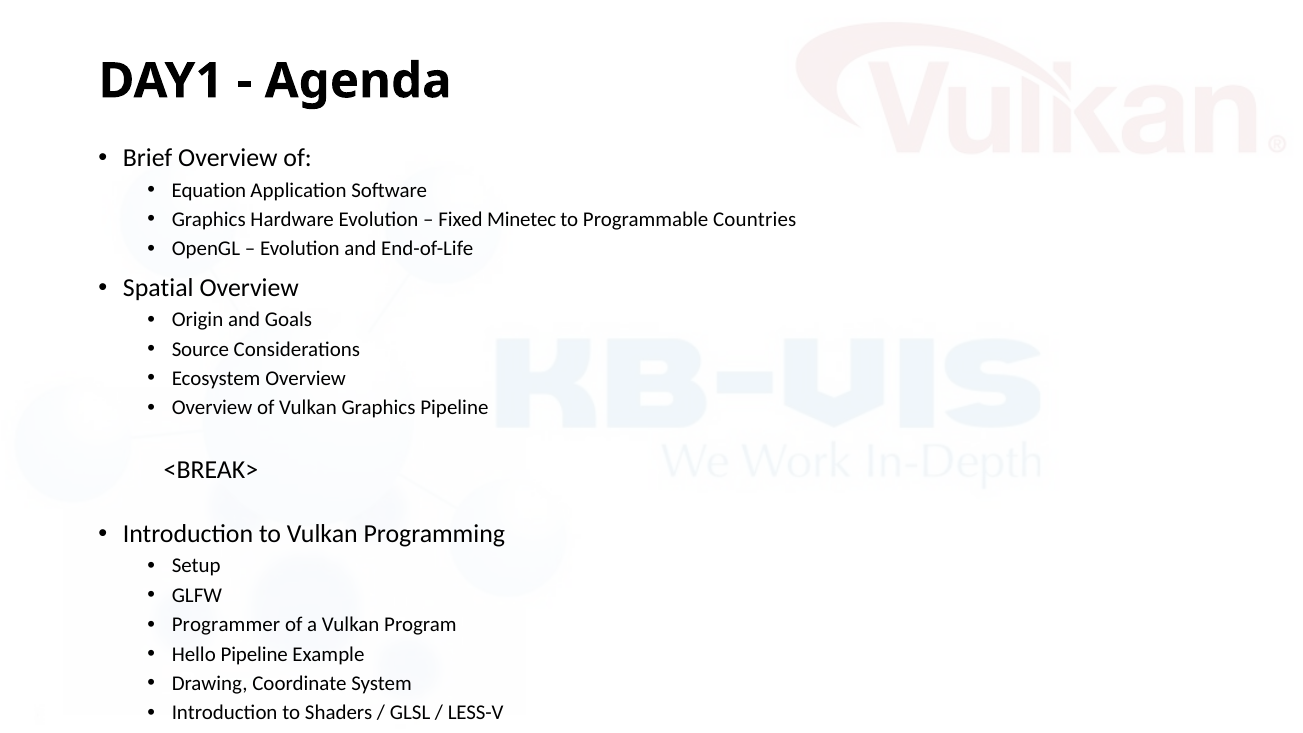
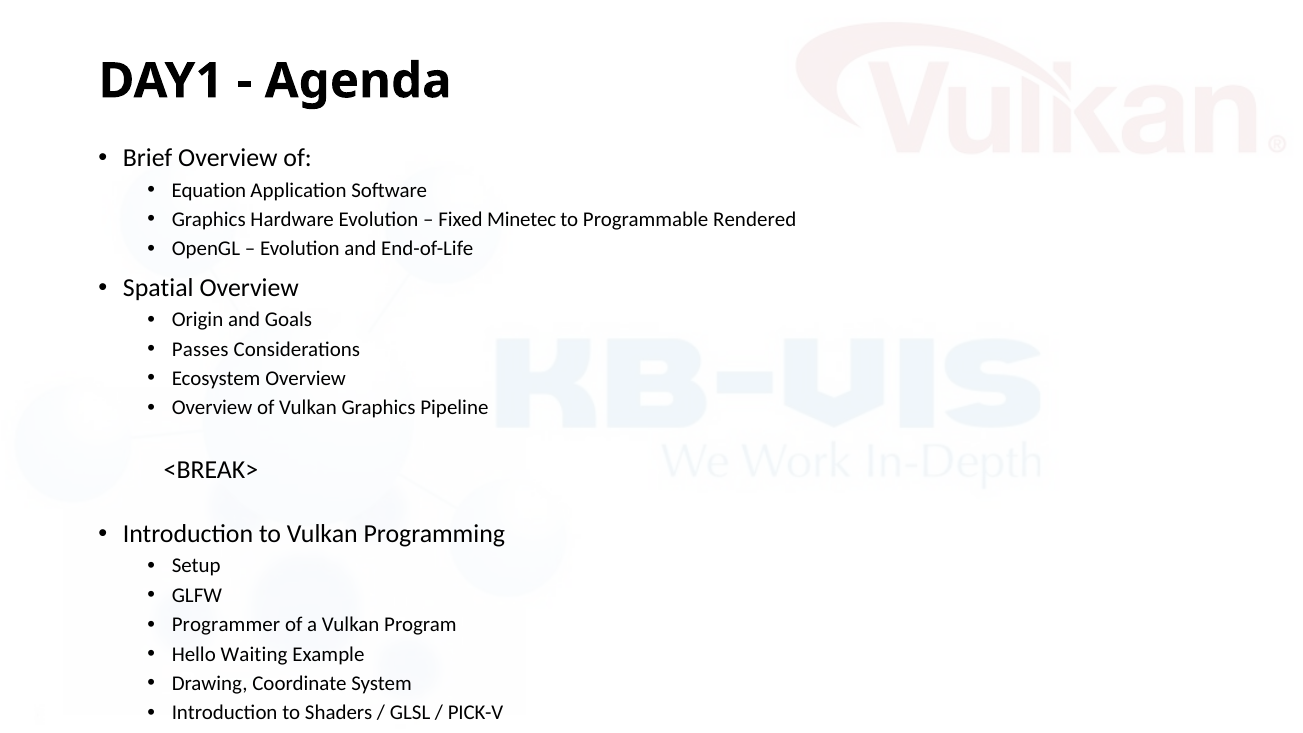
Countries: Countries -> Rendered
Source: Source -> Passes
Hello Pipeline: Pipeline -> Waiting
LESS-V: LESS-V -> PICK-V
